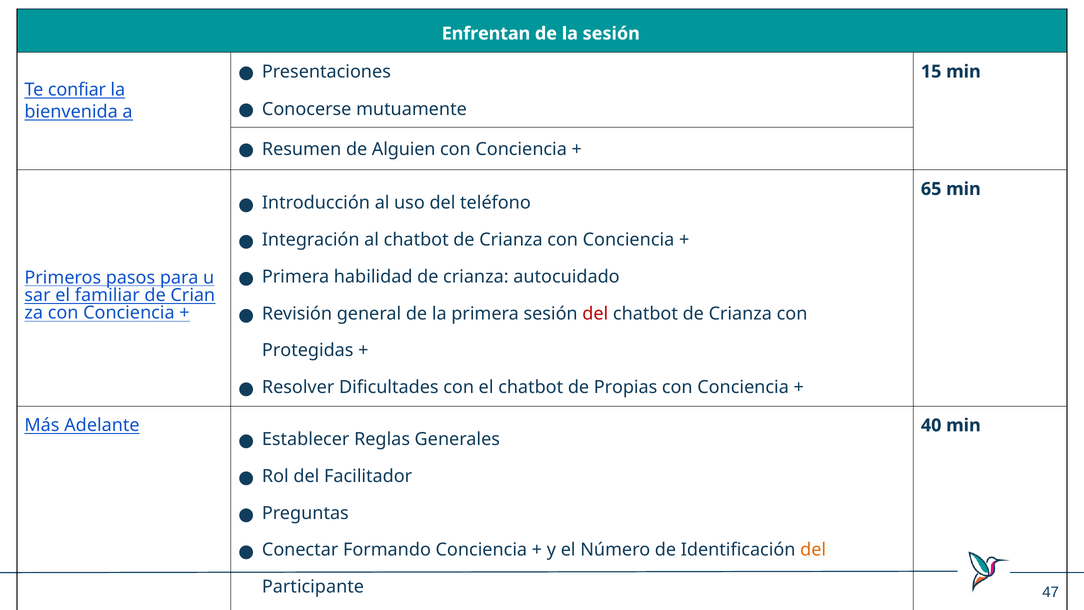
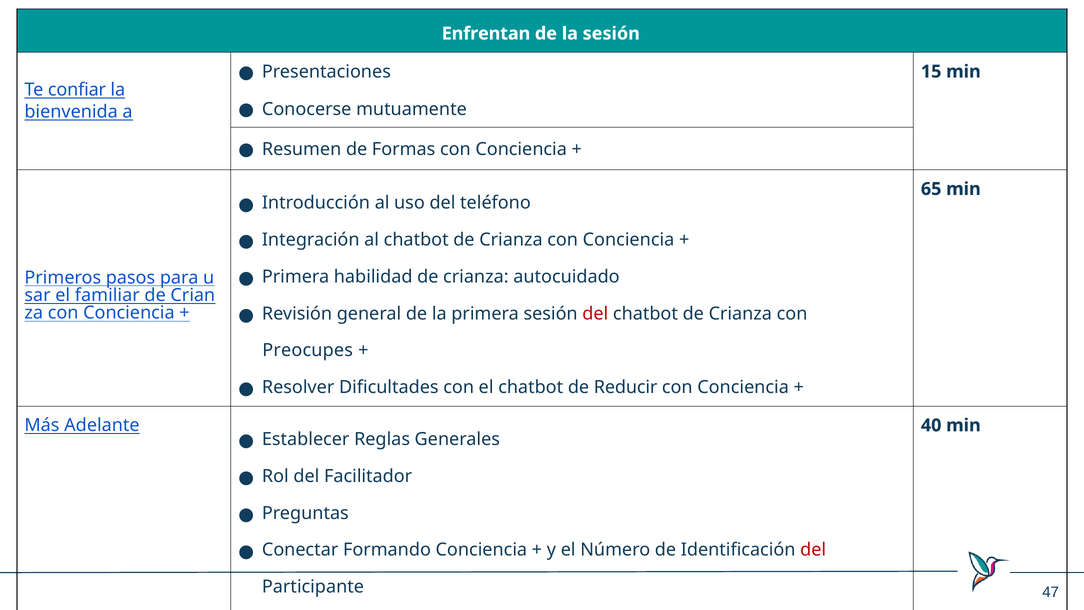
Alguien: Alguien -> Formas
Protegidas: Protegidas -> Preocupes
Propias: Propias -> Reducir
del at (813, 550) colour: orange -> red
